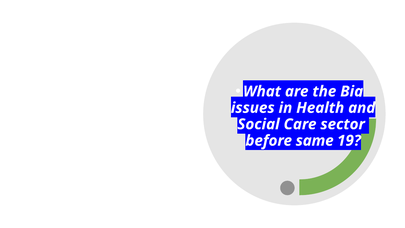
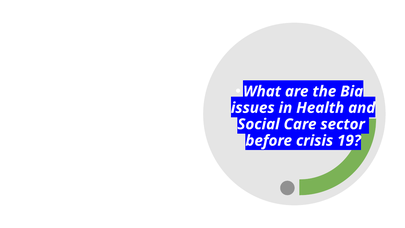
same: same -> crisis
